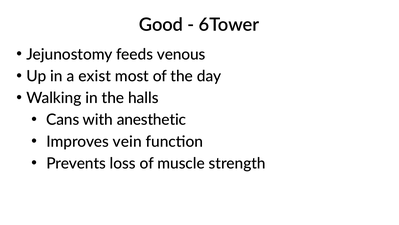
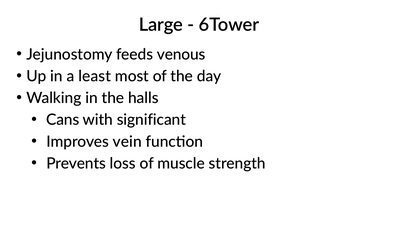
Good: Good -> Large
exist: exist -> least
anesthetic: anesthetic -> significant
